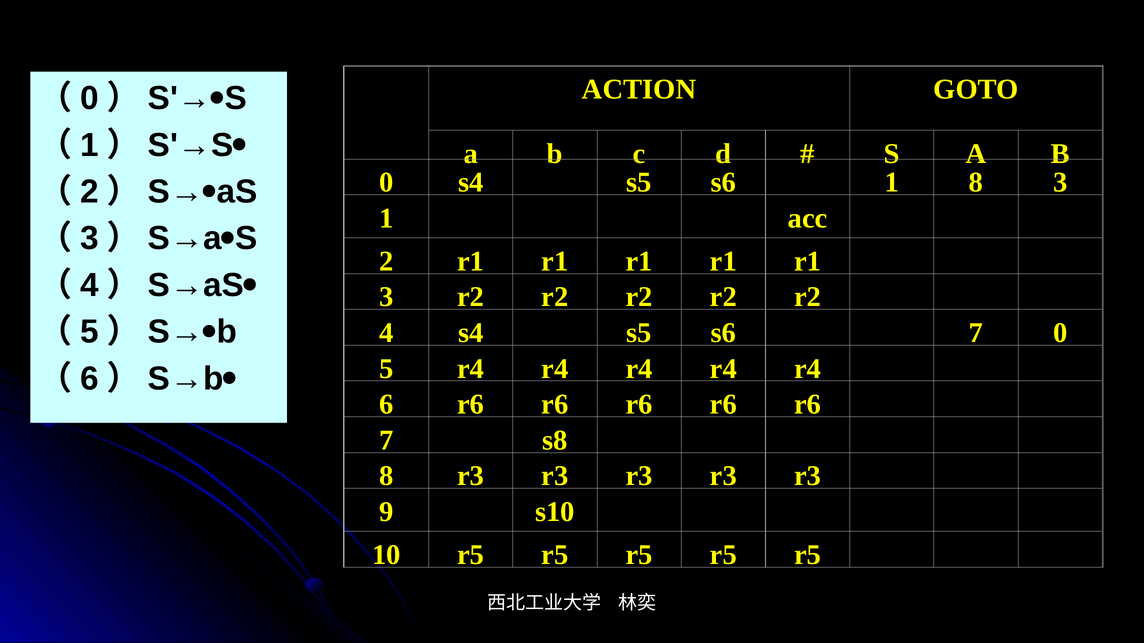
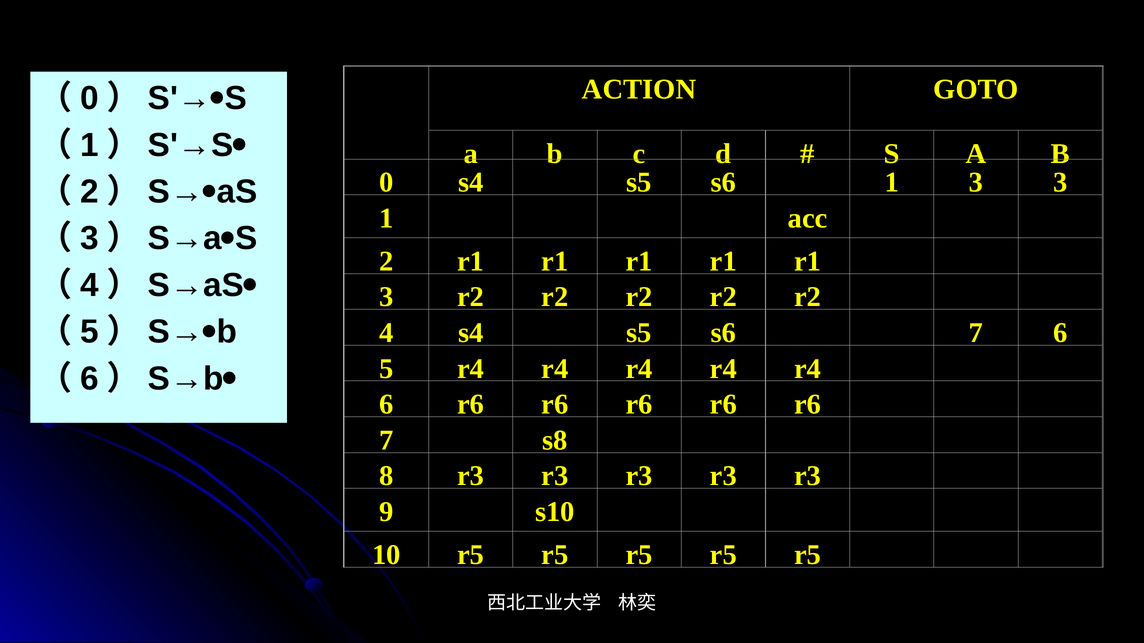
1 8: 8 -> 3
7 0: 0 -> 6
